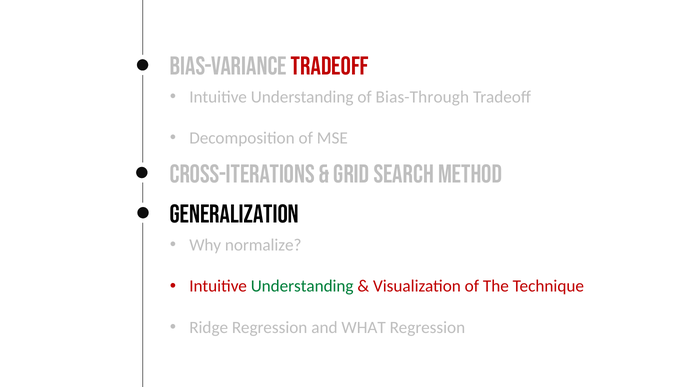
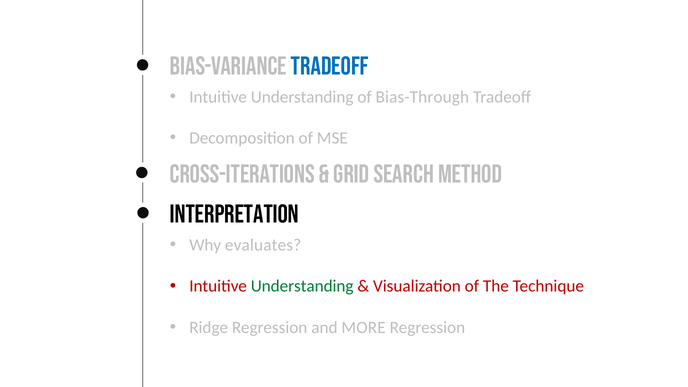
Tradeoff at (330, 66) colour: red -> blue
Generalization: Generalization -> Interpretation
normalize: normalize -> evaluates
WHAT: WHAT -> MORE
